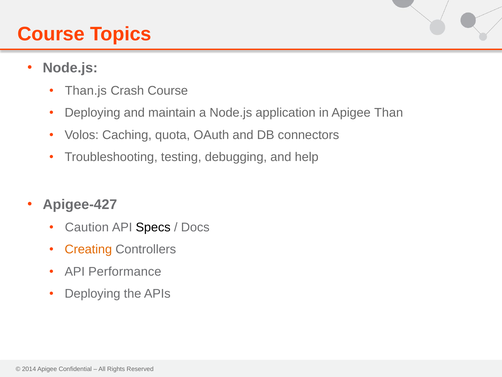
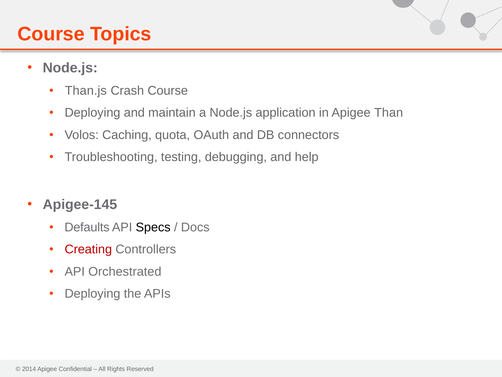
Apigee-427: Apigee-427 -> Apigee-145
Caution: Caution -> Defaults
Creating colour: orange -> red
Performance: Performance -> Orchestrated
